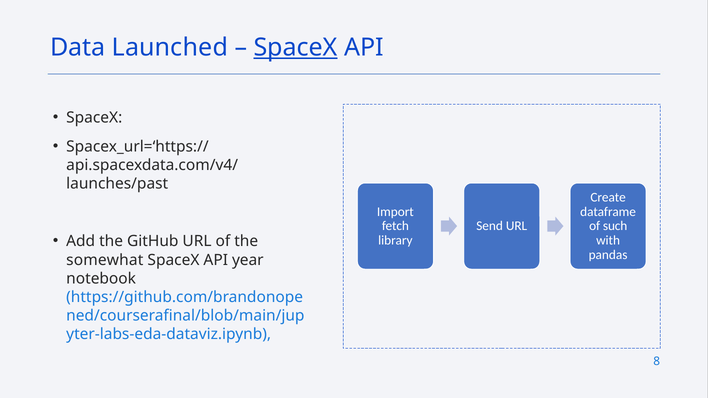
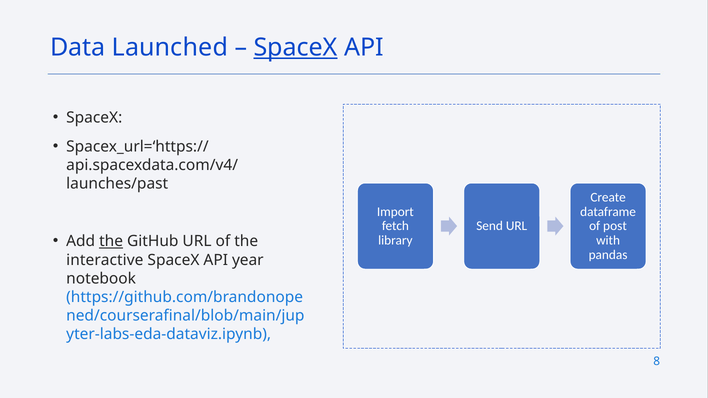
such: such -> post
the at (111, 241) underline: none -> present
somewhat: somewhat -> interactive
